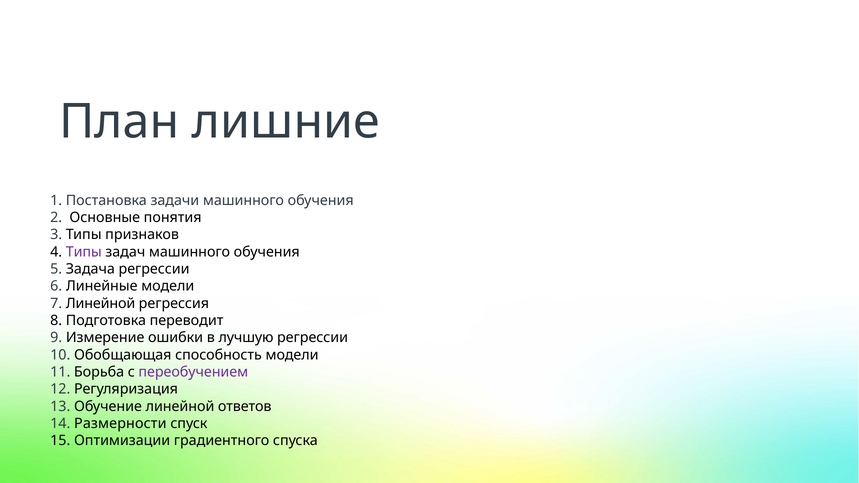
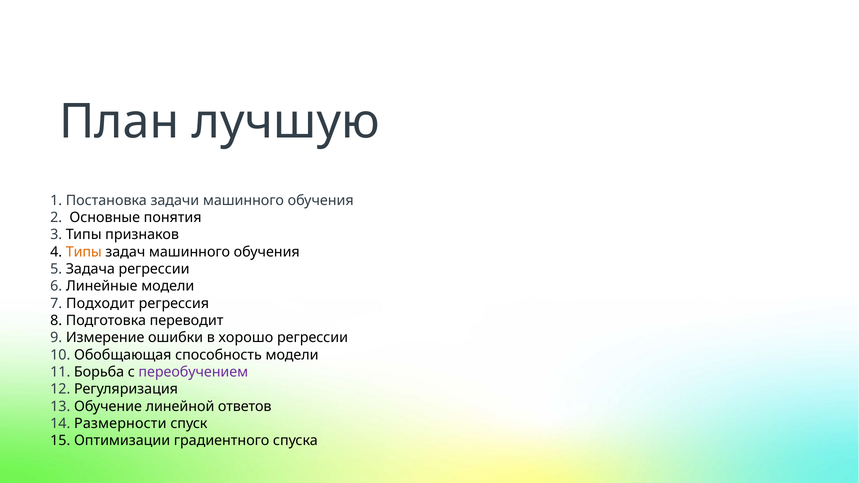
лишние: лишние -> лучшую
Типы at (84, 252) colour: purple -> orange
7 Линейной: Линейной -> Подходит
лучшую: лучшую -> хорошо
